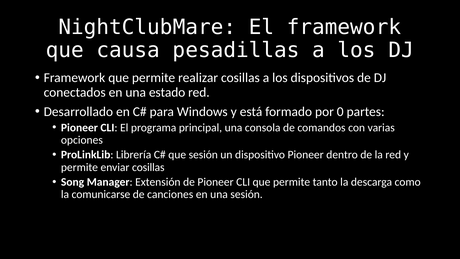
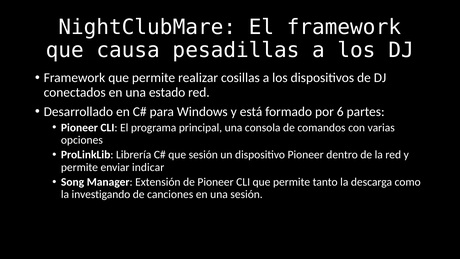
0: 0 -> 6
enviar cosillas: cosillas -> indicar
comunicarse: comunicarse -> investigando
